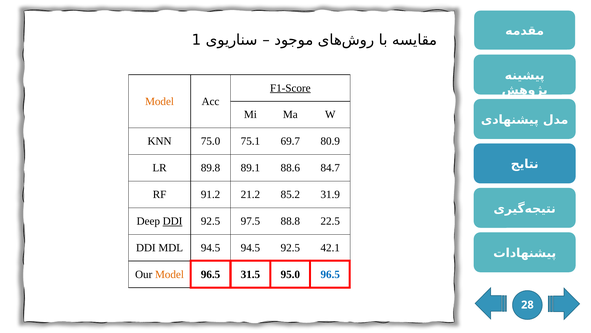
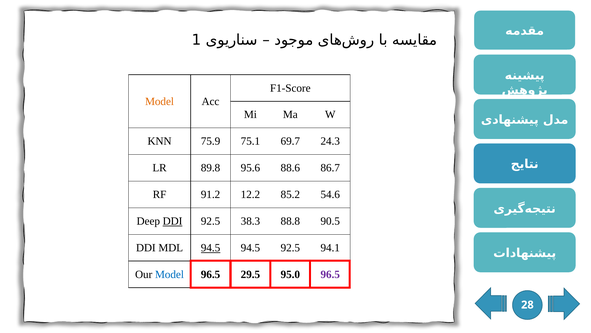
F1-Score underline: present -> none
75.0: 75.0 -> 75.9
80.9: 80.9 -> 24.3
89.1: 89.1 -> 95.6
84.7: 84.7 -> 86.7
21.2: 21.2 -> 12.2
31.9: 31.9 -> 54.6
97.5: 97.5 -> 38.3
22.5: 22.5 -> 90.5
94.5 at (211, 247) underline: none -> present
42.1: 42.1 -> 94.1
Model at (169, 274) colour: orange -> blue
31.5: 31.5 -> 29.5
96.5 at (330, 274) colour: blue -> purple
